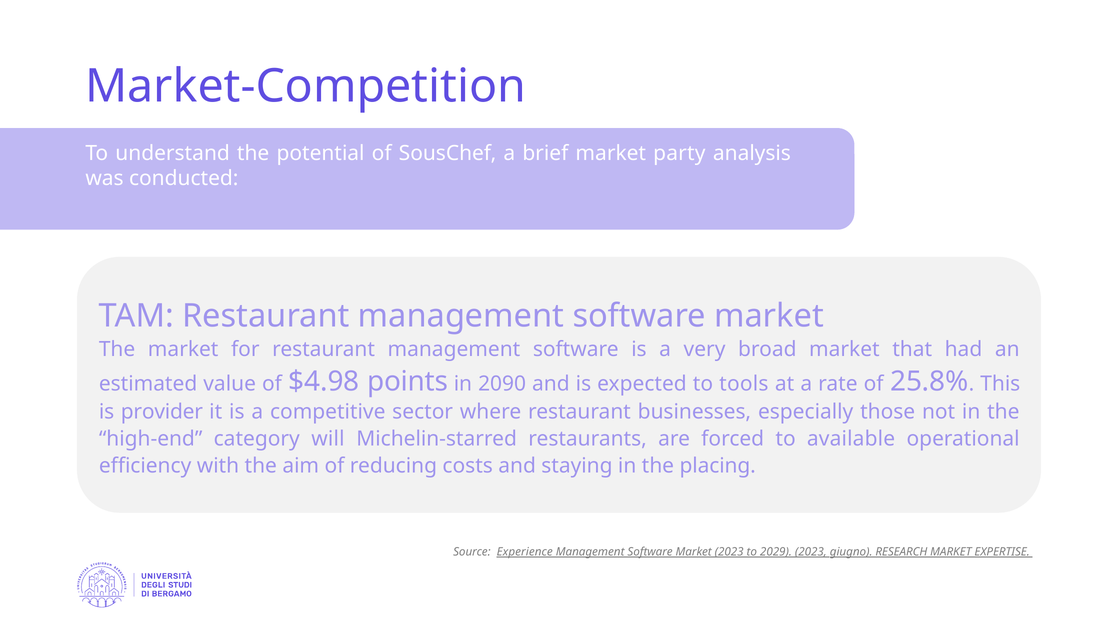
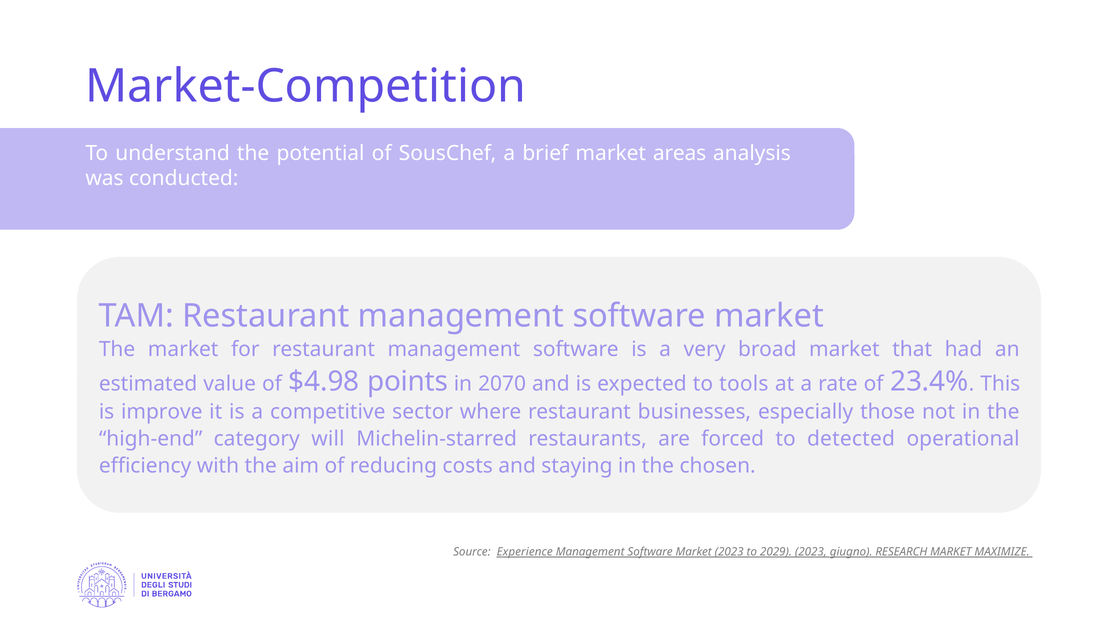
party: party -> areas
2090: 2090 -> 2070
25.8%: 25.8% -> 23.4%
provider: provider -> improve
available: available -> detected
placing: placing -> chosen
EXPERTISE: EXPERTISE -> MAXIMIZE
